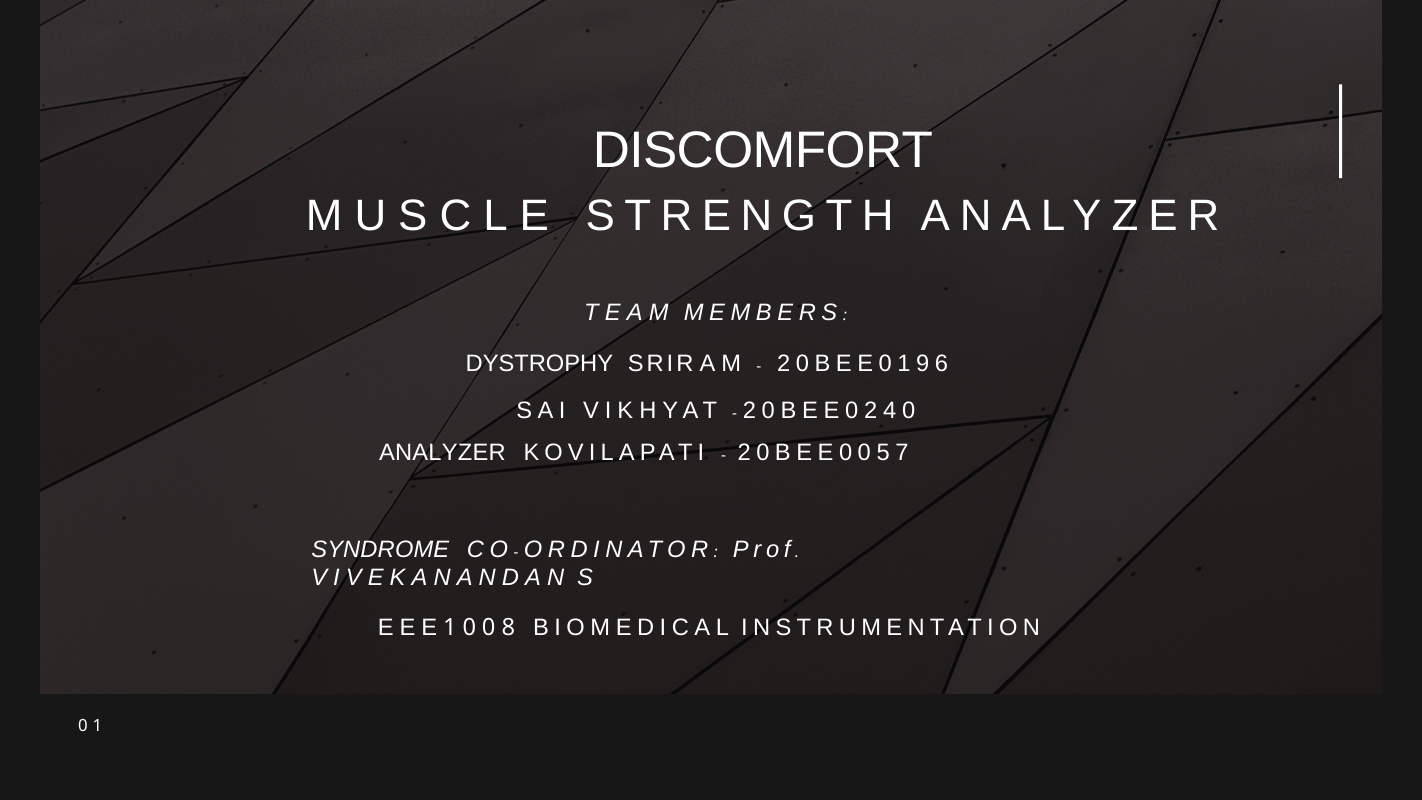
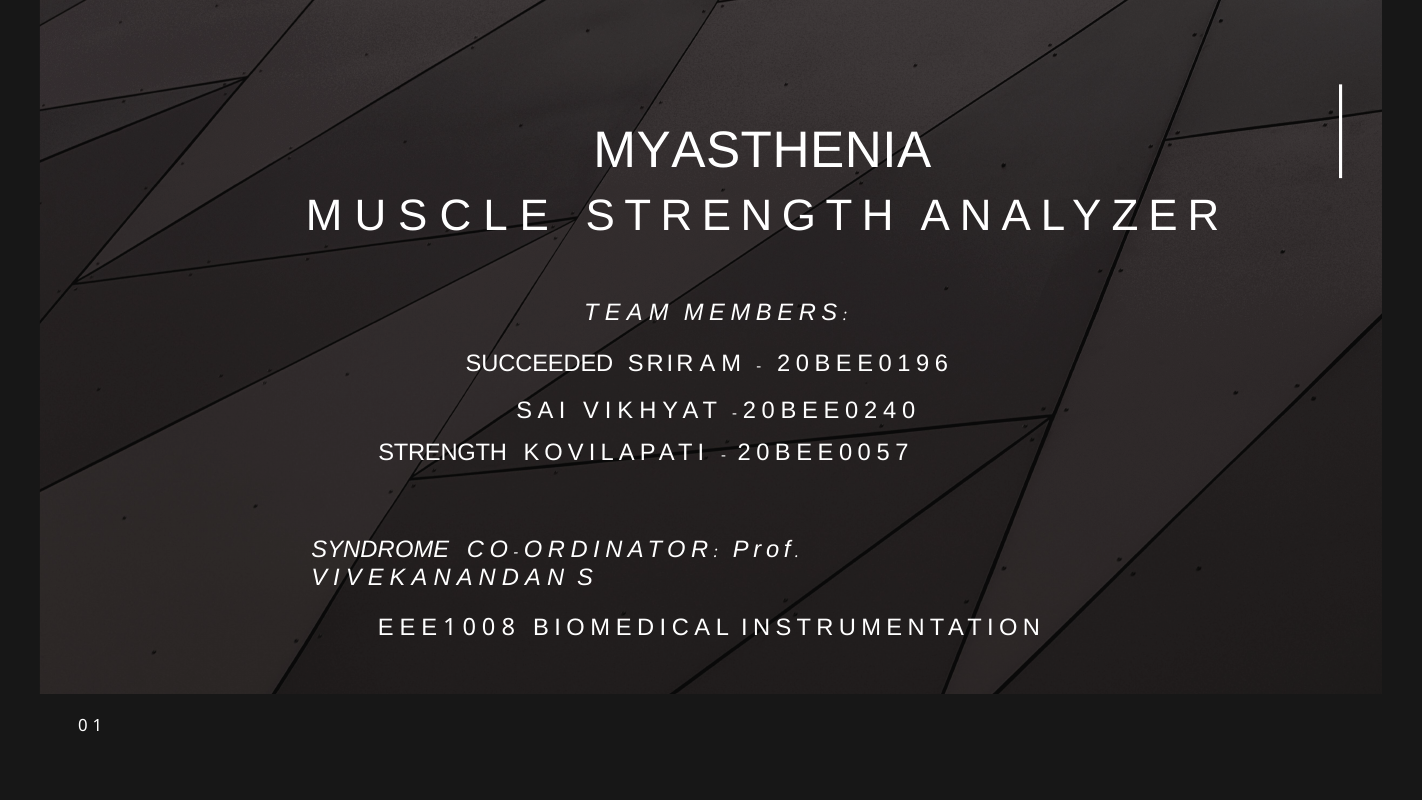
DISCOMFORT: DISCOMFORT -> MYASTHENIA
DYSTROPHY: DYSTROPHY -> SUCCEEDED
ANALYZER at (442, 453): ANALYZER -> STRENGTH
